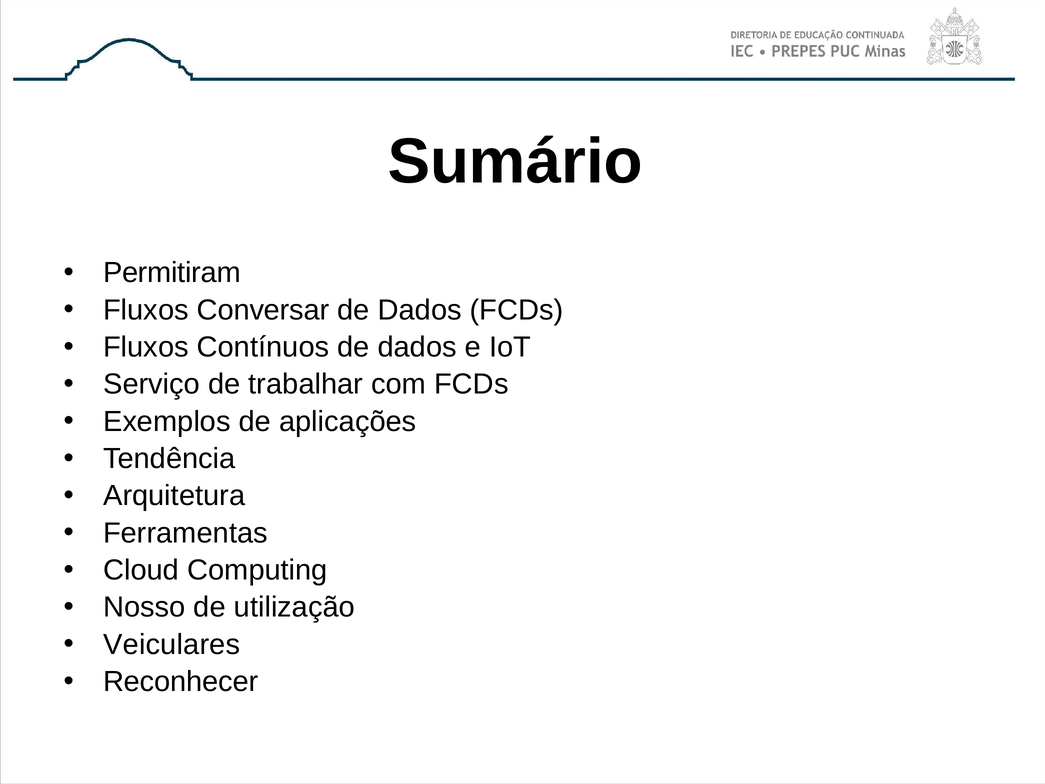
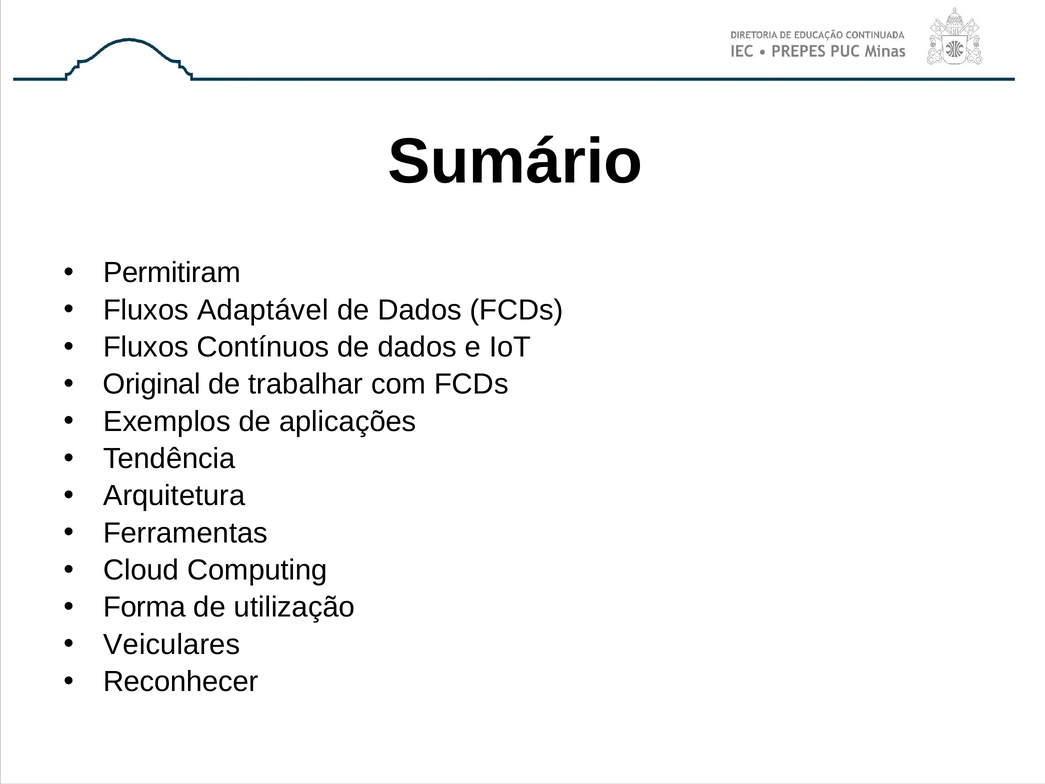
Conversar: Conversar -> Adaptável
Serviço: Serviço -> Original
Nosso: Nosso -> Forma
